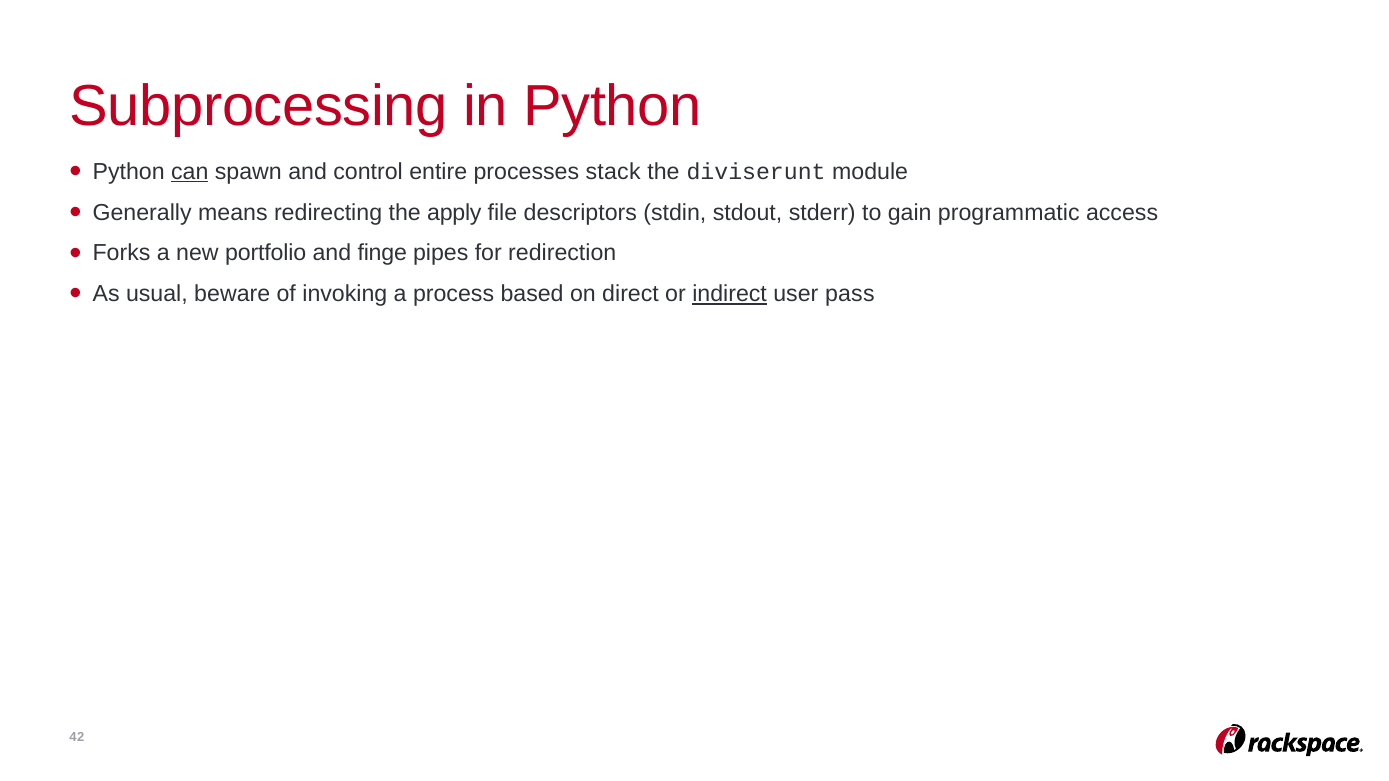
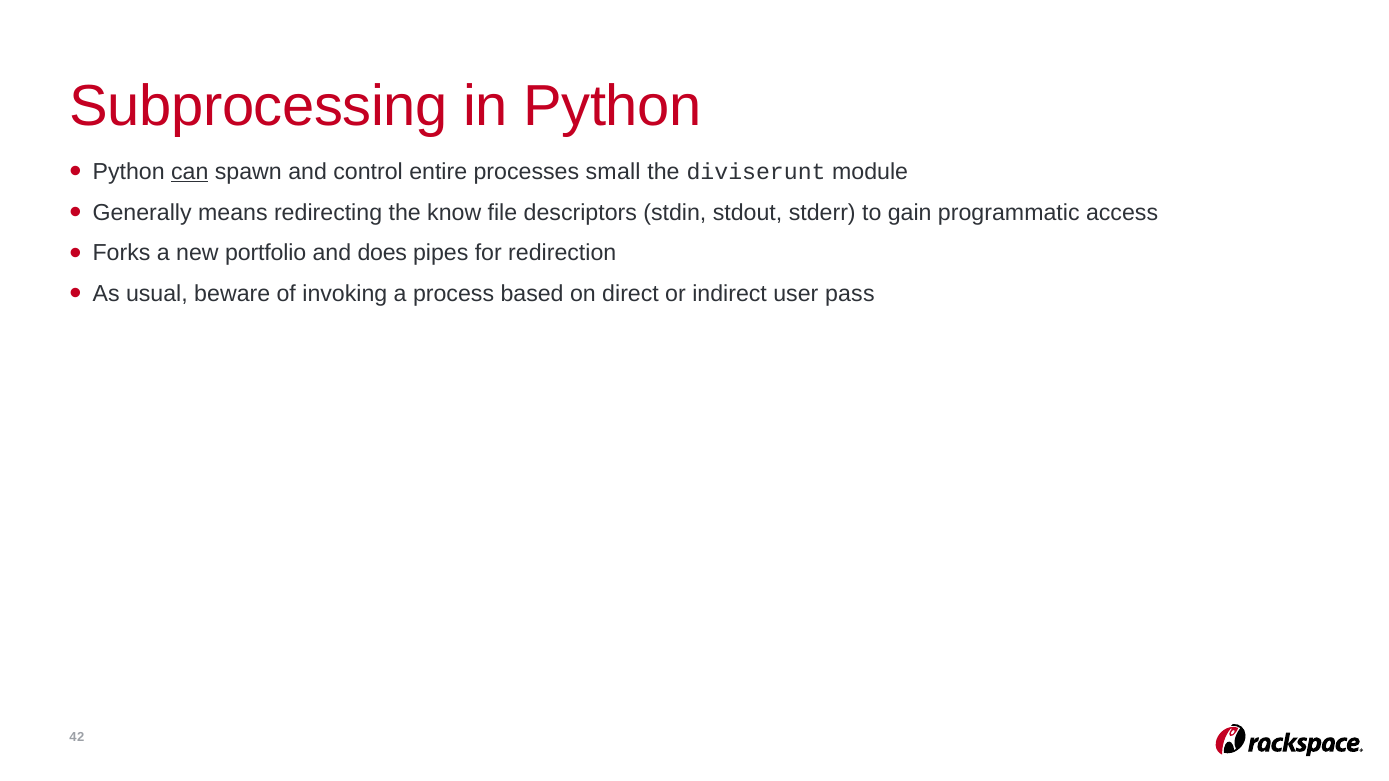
stack: stack -> small
apply: apply -> know
finge: finge -> does
indirect underline: present -> none
